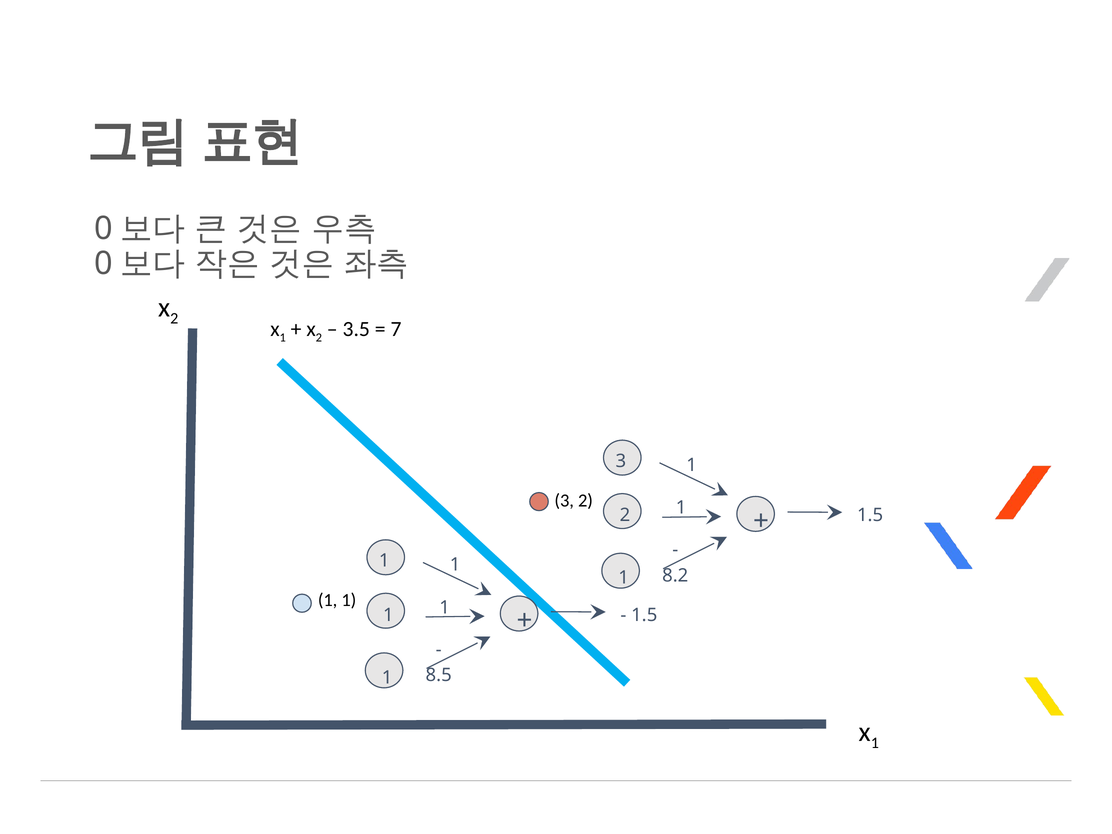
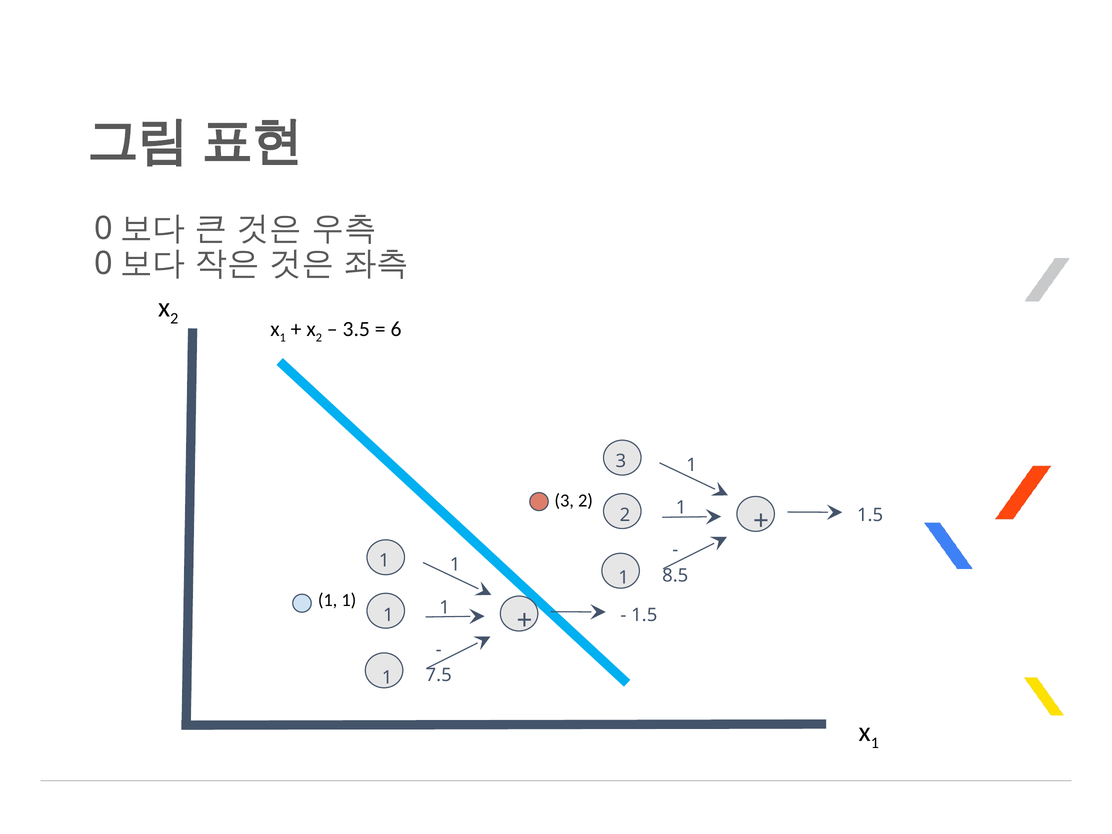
7: 7 -> 6
8.2: 8.2 -> 8.5
8.5: 8.5 -> 7.5
